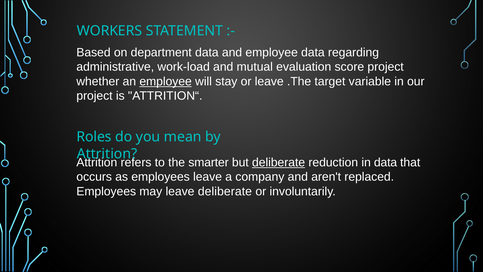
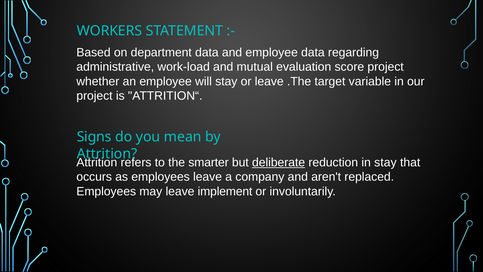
employee at (166, 81) underline: present -> none
Roles: Roles -> Signs
in data: data -> stay
leave deliberate: deliberate -> implement
